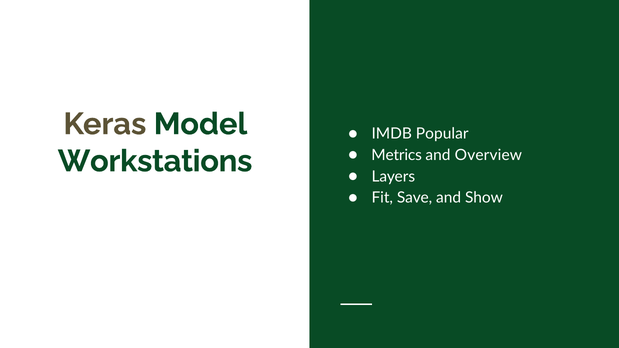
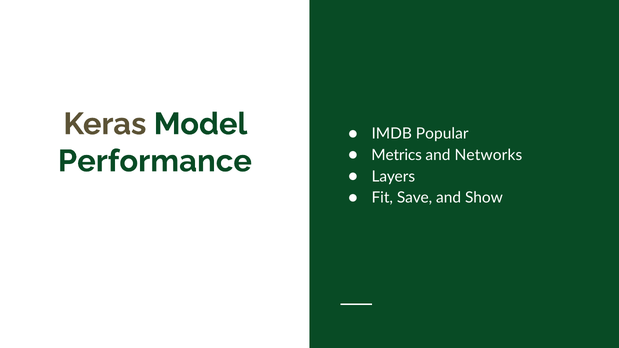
Workstations: Workstations -> Performance
Overview: Overview -> Networks
